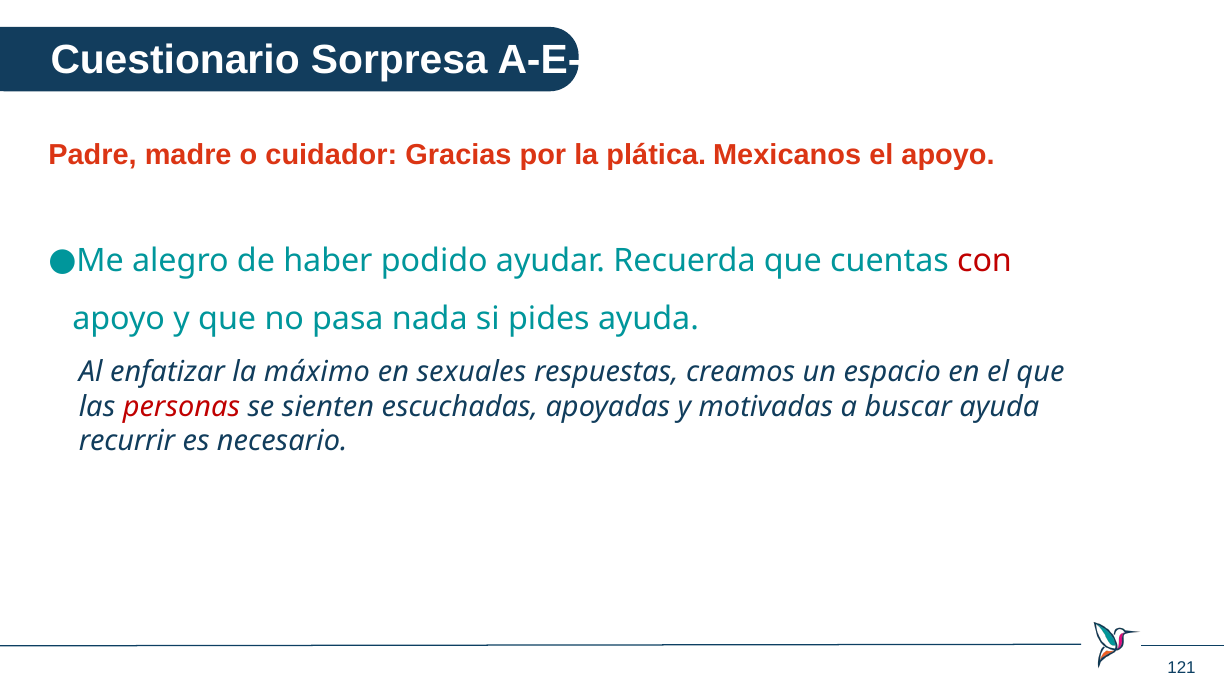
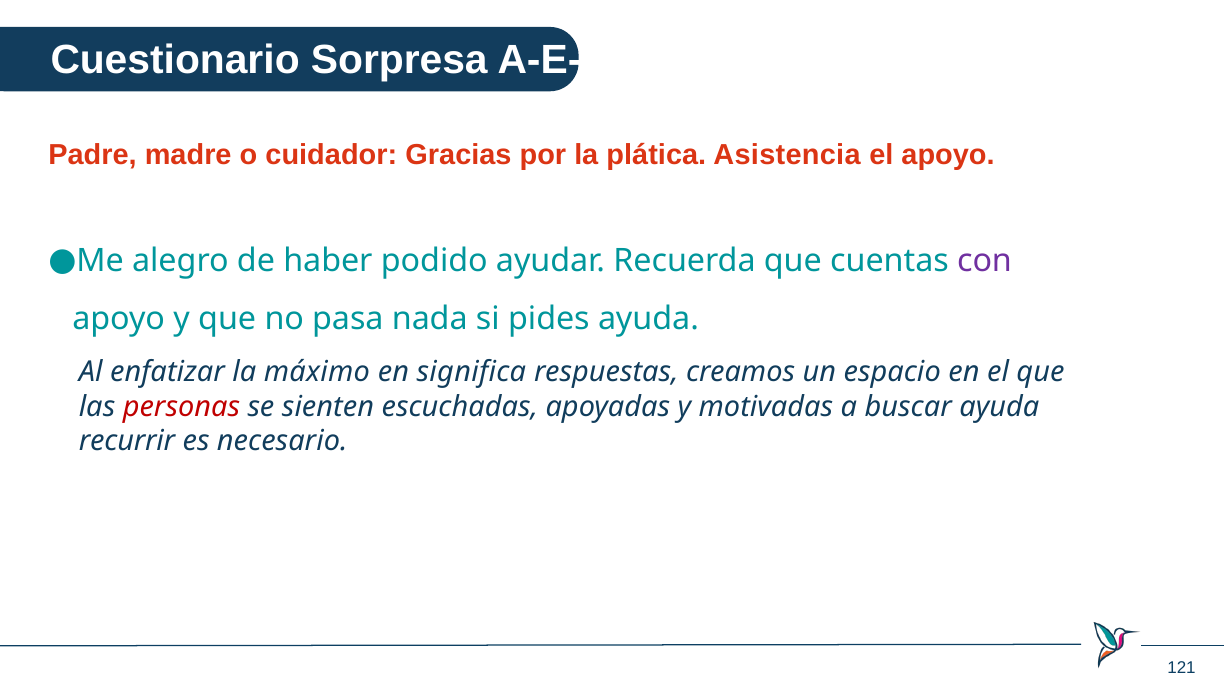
Mexicanos: Mexicanos -> Asistencia
con colour: red -> purple
sexuales: sexuales -> significa
